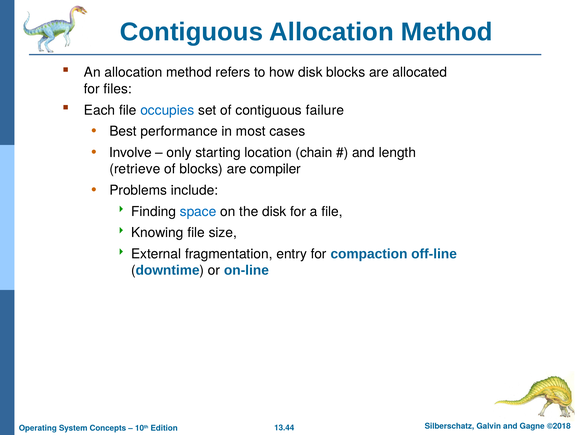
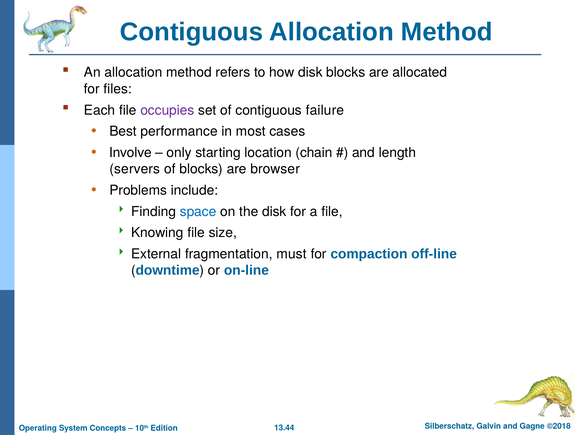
occupies colour: blue -> purple
retrieve: retrieve -> servers
compiler: compiler -> browser
entry: entry -> must
